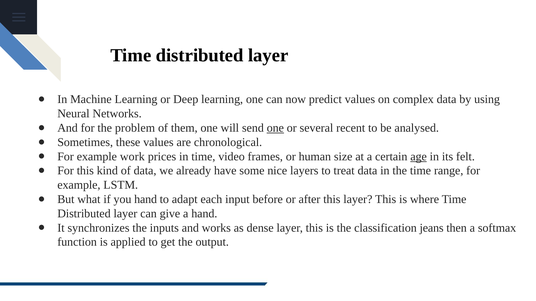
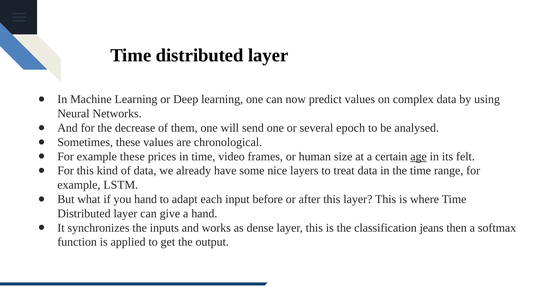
problem: problem -> decrease
one at (275, 128) underline: present -> none
recent: recent -> epoch
example work: work -> these
